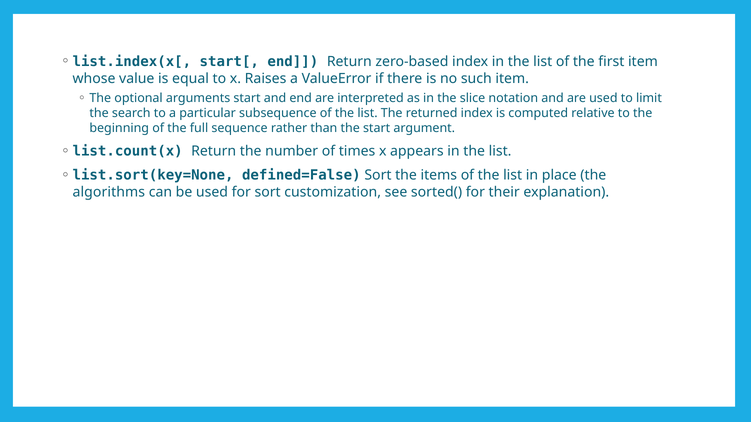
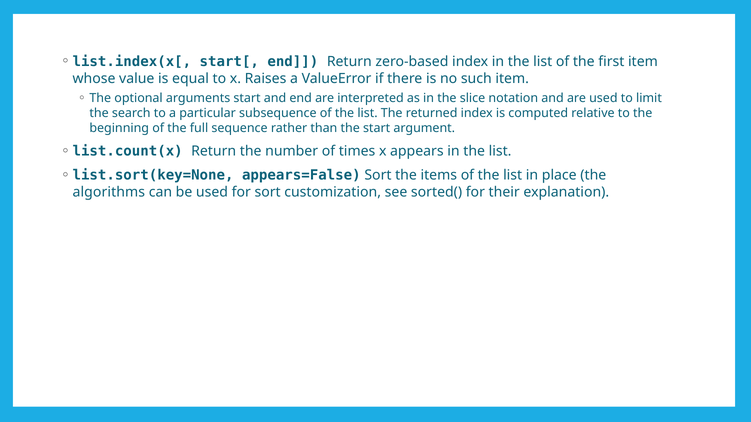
defined=False: defined=False -> appears=False
